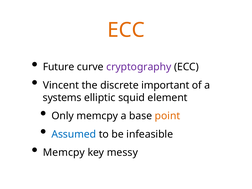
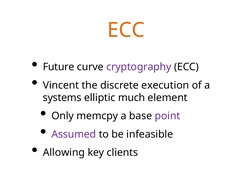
important: important -> execution
squid: squid -> much
point colour: orange -> purple
Assumed colour: blue -> purple
Memcpy at (64, 153): Memcpy -> Allowing
messy: messy -> clients
